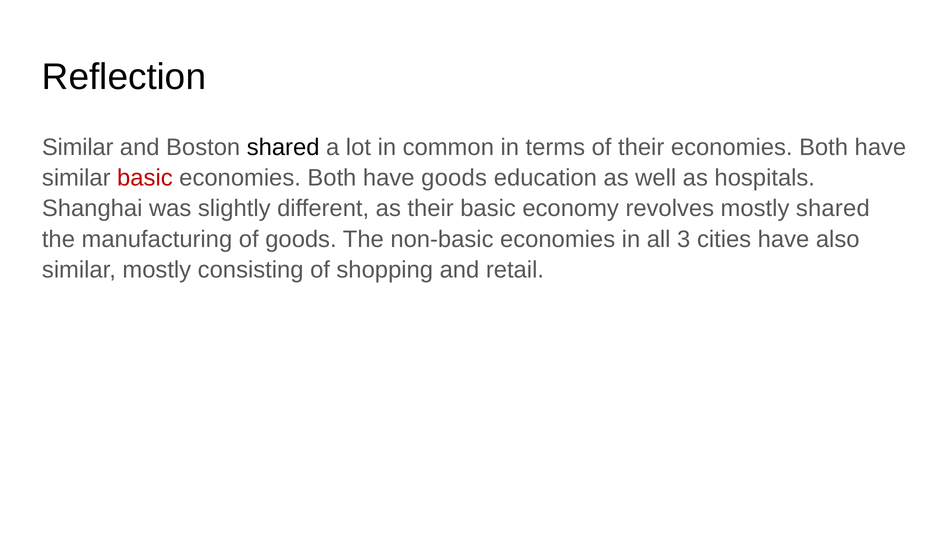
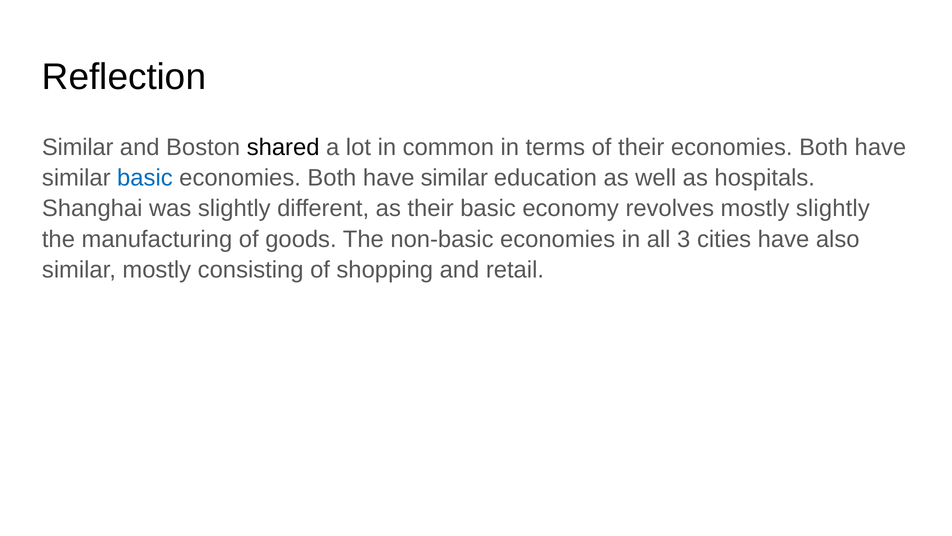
basic at (145, 178) colour: red -> blue
goods at (454, 178): goods -> similar
mostly shared: shared -> slightly
